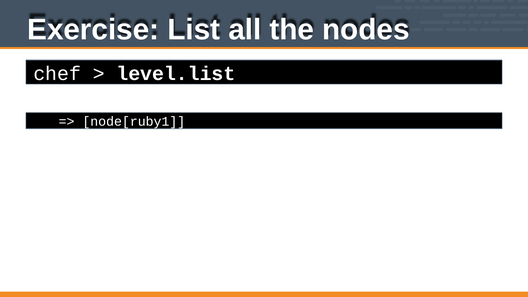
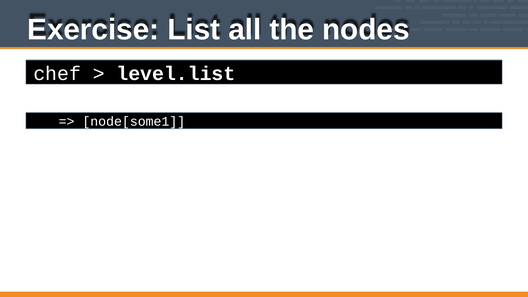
node[ruby1: node[ruby1 -> node[some1
